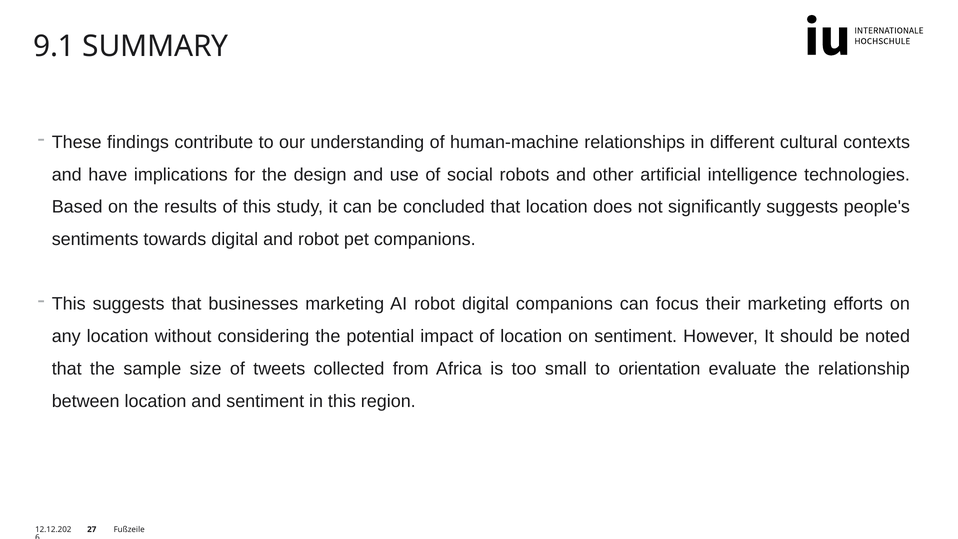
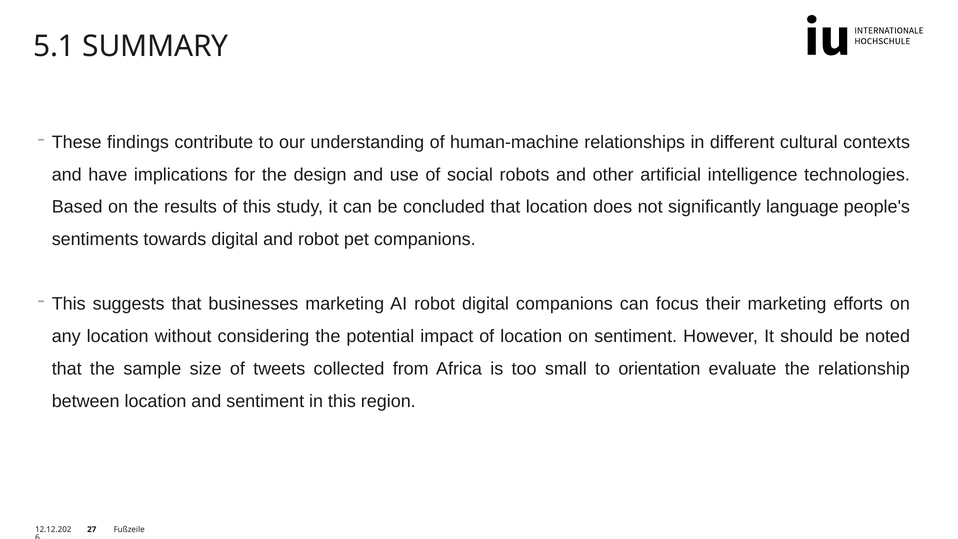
9.1: 9.1 -> 5.1
significantly suggests: suggests -> language
